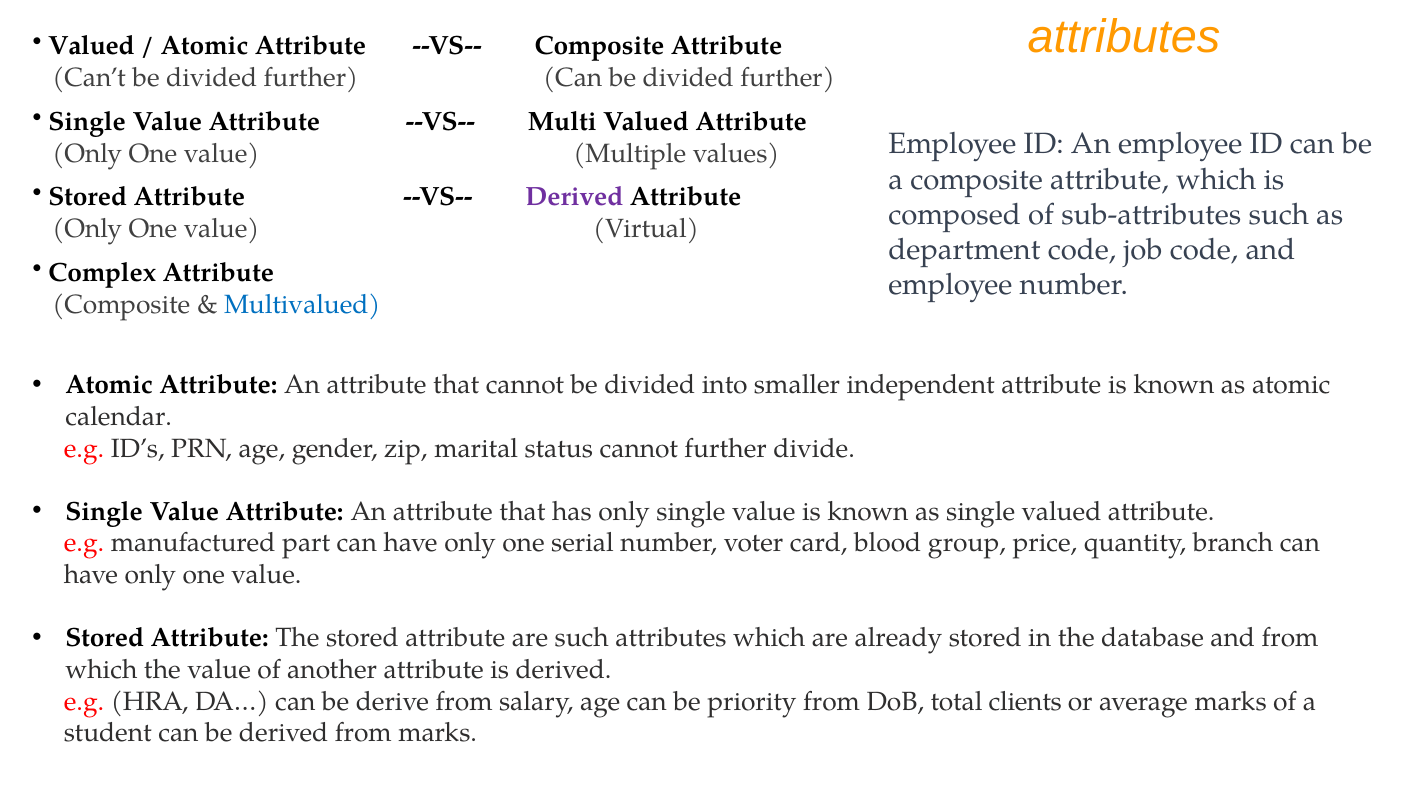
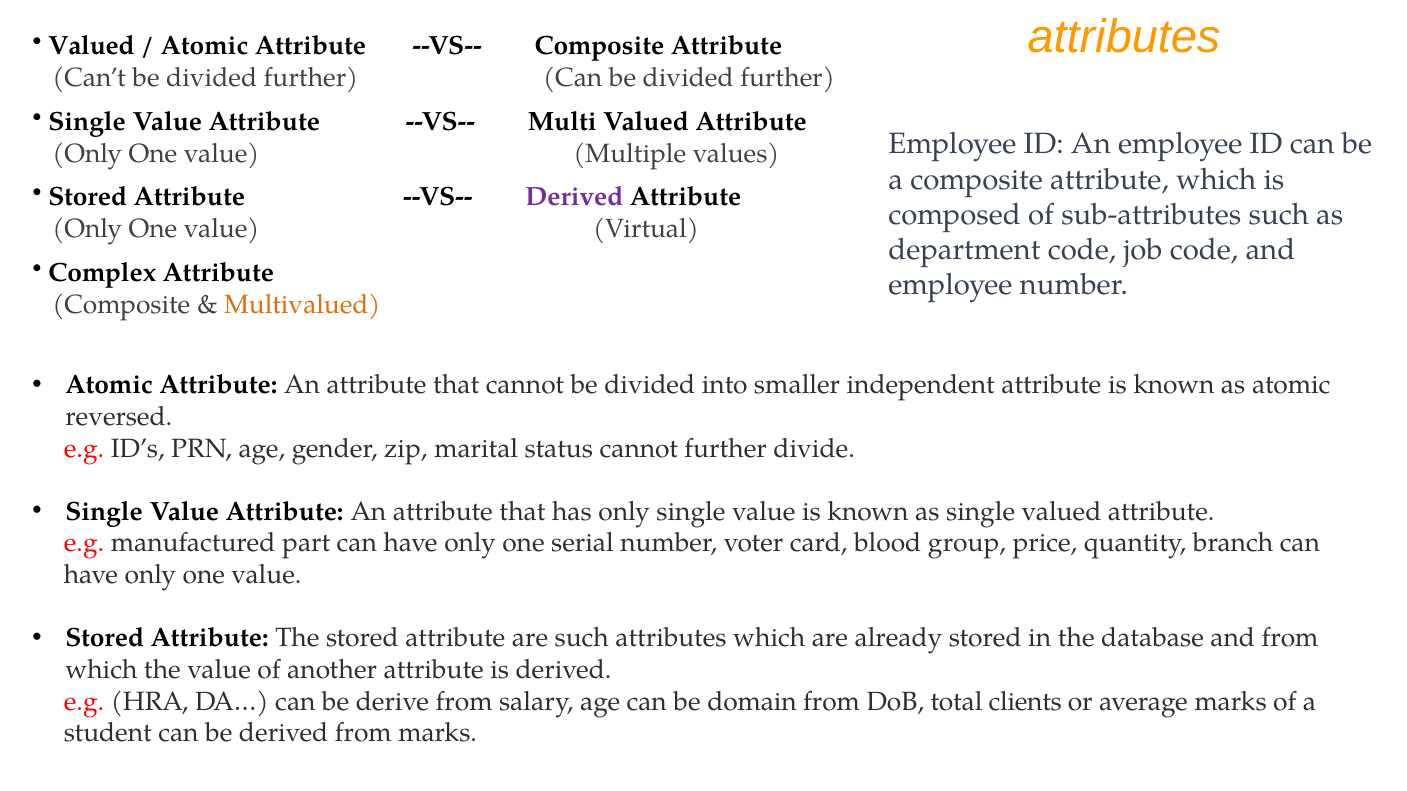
Multivalued colour: blue -> orange
calendar: calendar -> reversed
priority: priority -> domain
